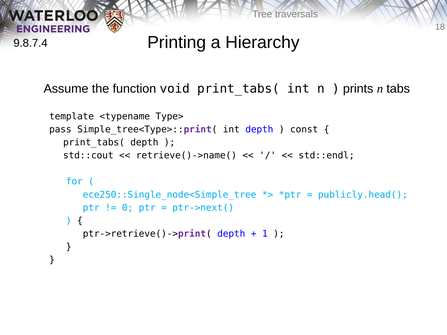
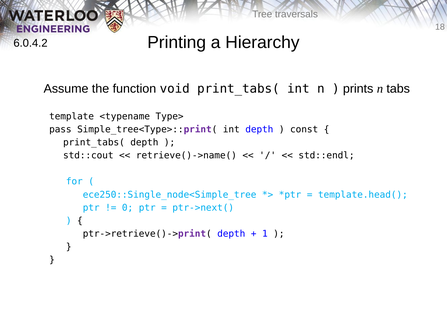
9.8.7.4: 9.8.7.4 -> 6.0.4.2
publicly.head(: publicly.head( -> template.head(
